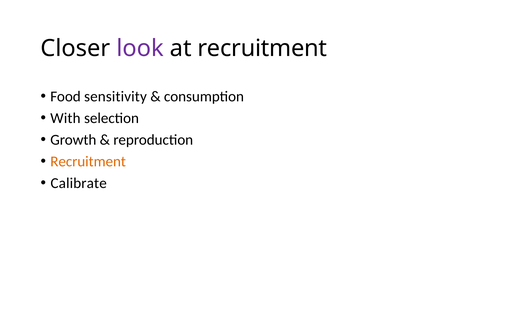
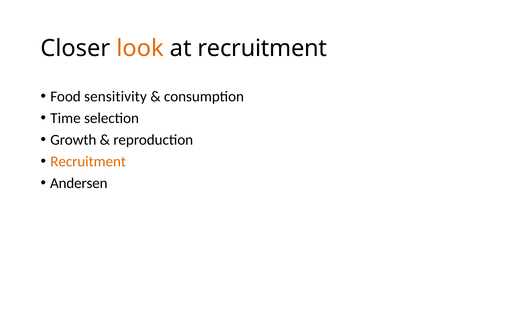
look colour: purple -> orange
With: With -> Time
Calibrate: Calibrate -> Andersen
